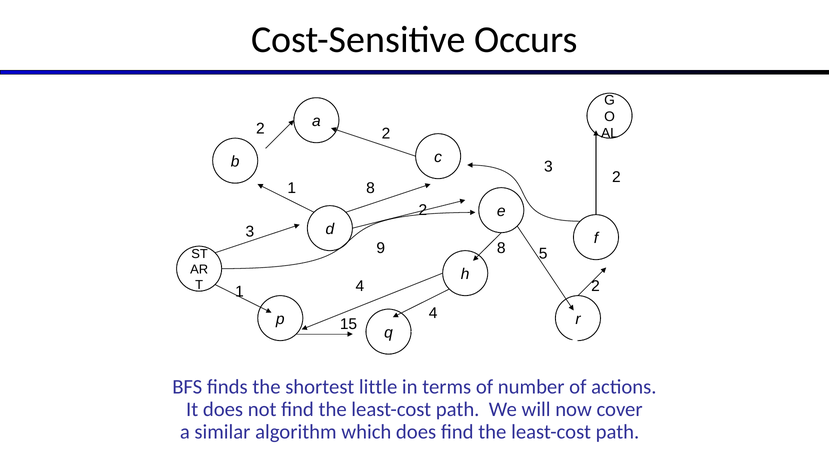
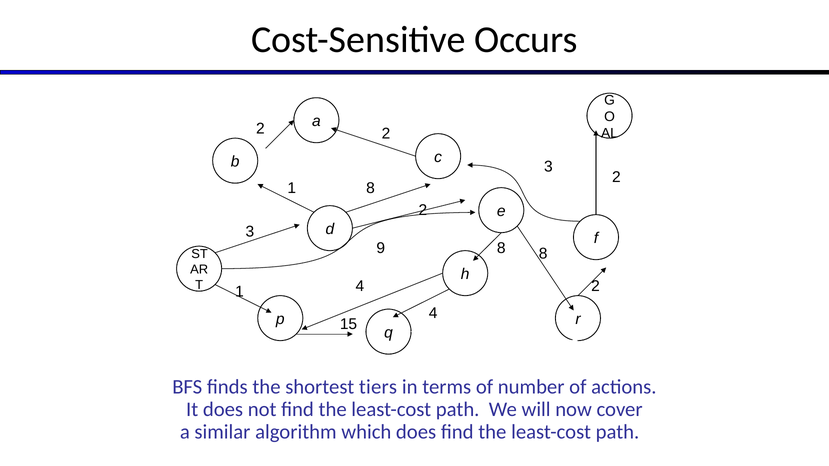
9 5: 5 -> 8
little: little -> tiers
